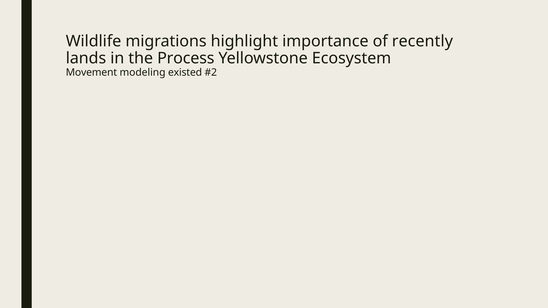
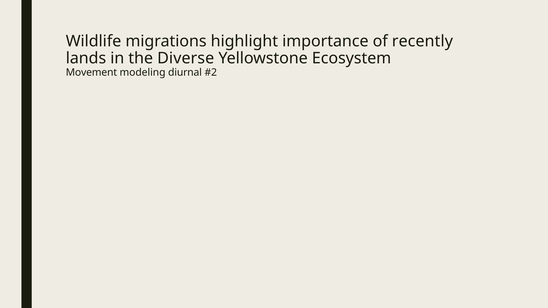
Process: Process -> Diverse
existed: existed -> diurnal
